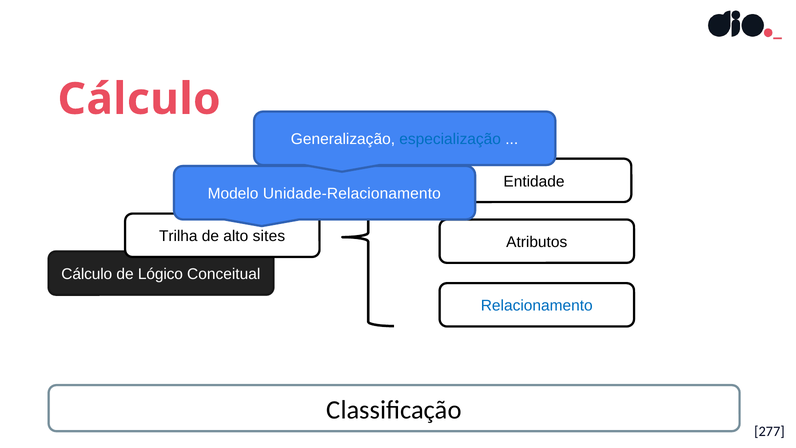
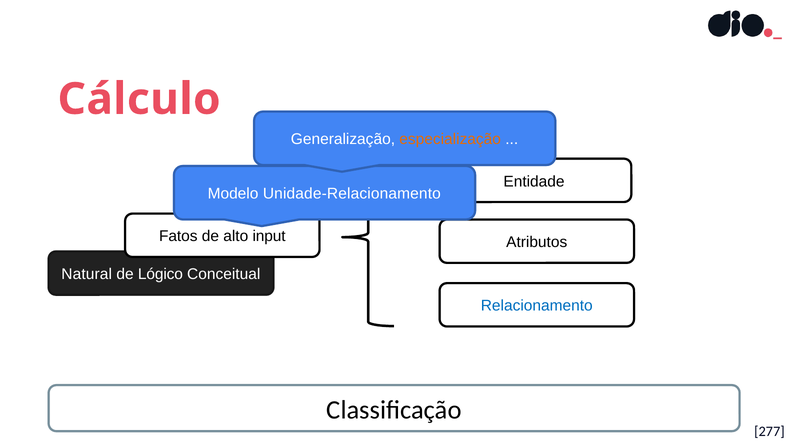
especialização colour: blue -> orange
Trilha: Trilha -> Fatos
sites: sites -> input
Cálculo at (87, 274): Cálculo -> Natural
